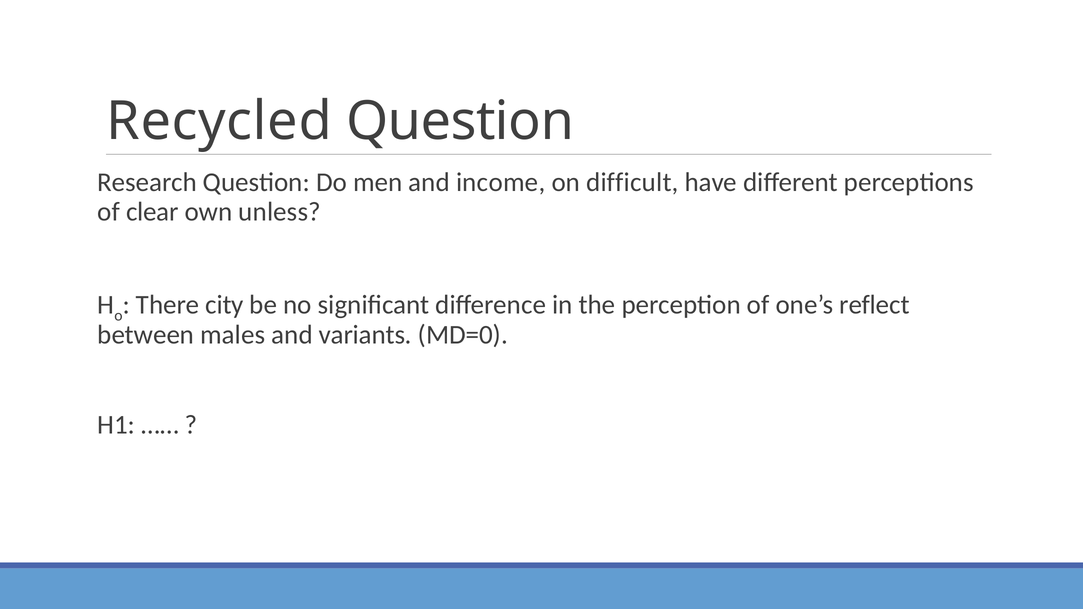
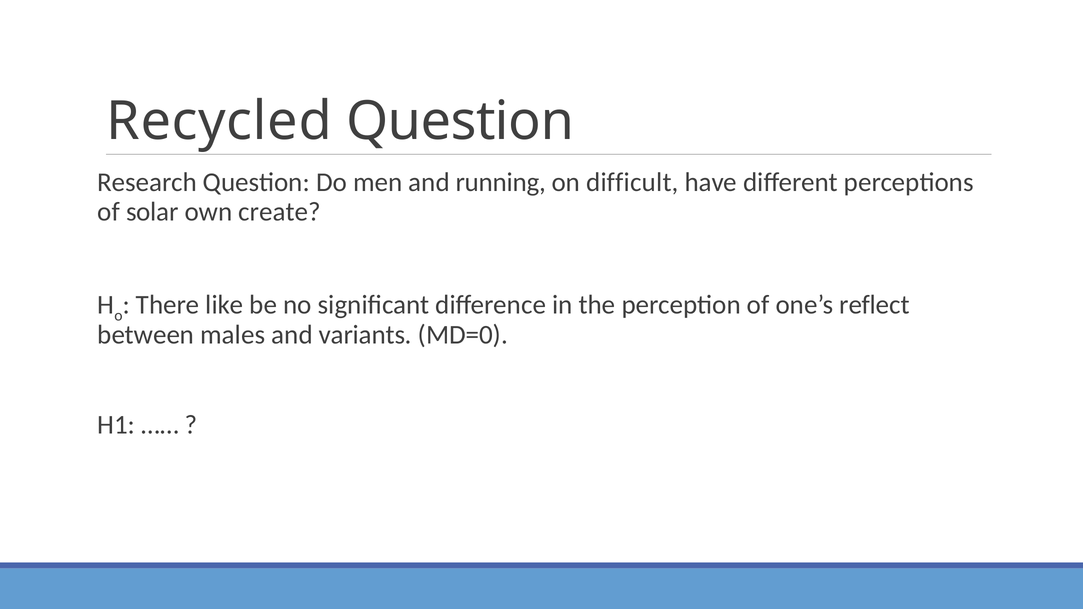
income: income -> running
clear: clear -> solar
unless: unless -> create
city: city -> like
